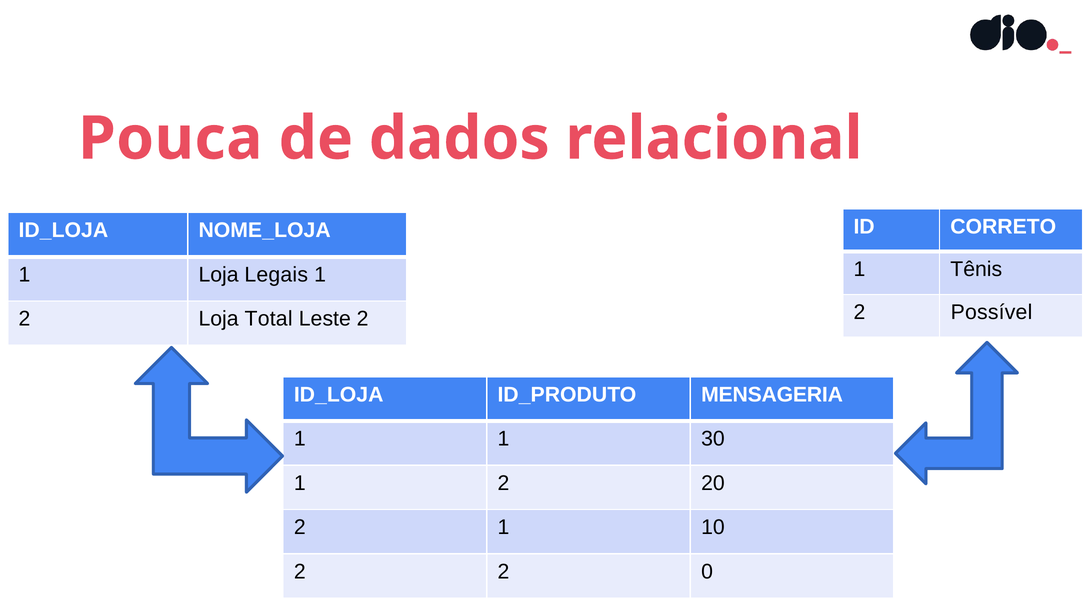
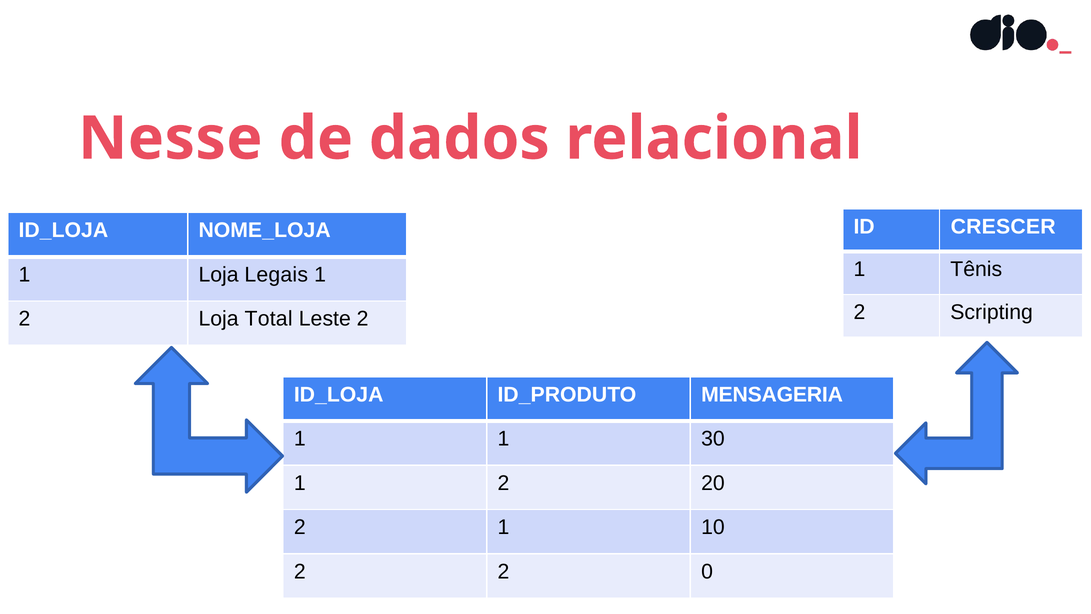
Pouca: Pouca -> Nesse
CORRETO: CORRETO -> CRESCER
Possível: Possível -> Scripting
